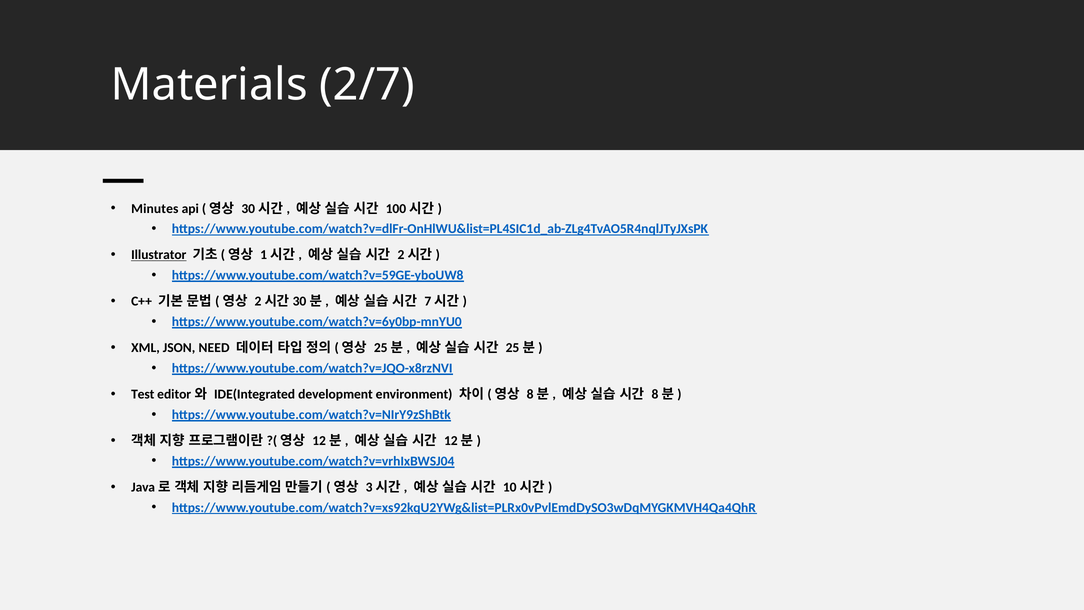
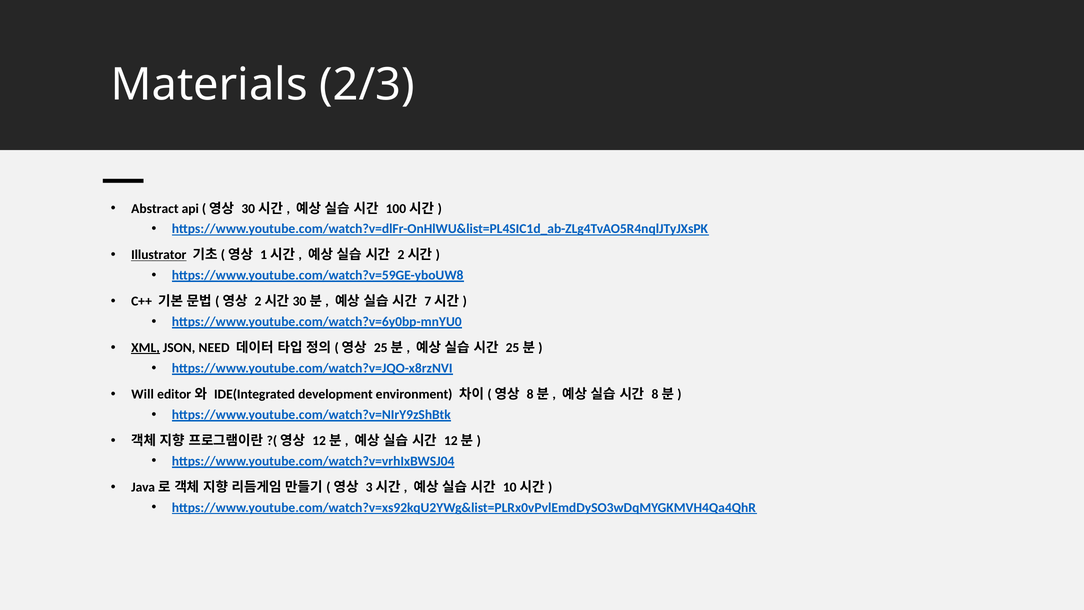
2/7: 2/7 -> 2/3
Minutes: Minutes -> Abstract
XML underline: none -> present
Test: Test -> Will
